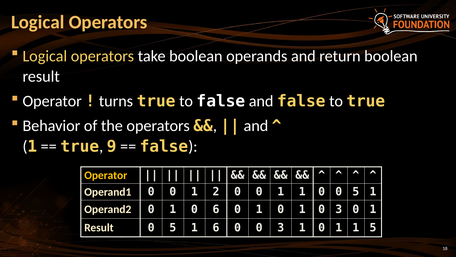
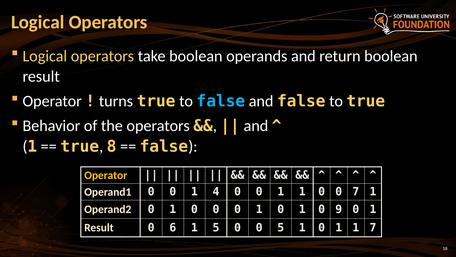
false at (221, 101) colour: white -> light blue
9: 9 -> 8
2: 2 -> 4
0 0 5: 5 -> 7
0 1 0 6: 6 -> 0
1 0 3: 3 -> 9
Result 0 5: 5 -> 6
1 6: 6 -> 5
0 0 3: 3 -> 5
1 5: 5 -> 7
